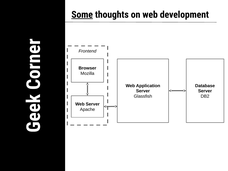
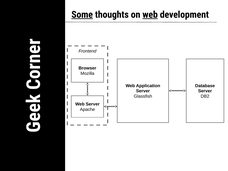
web at (150, 15) underline: none -> present
